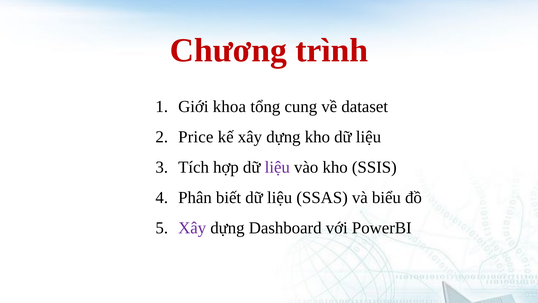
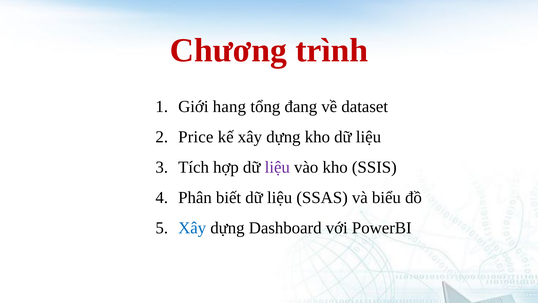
khoa: khoa -> hang
cung: cung -> đang
Xây at (192, 227) colour: purple -> blue
